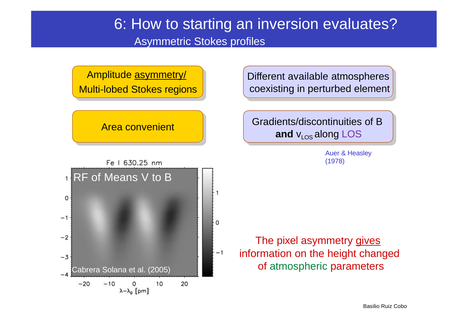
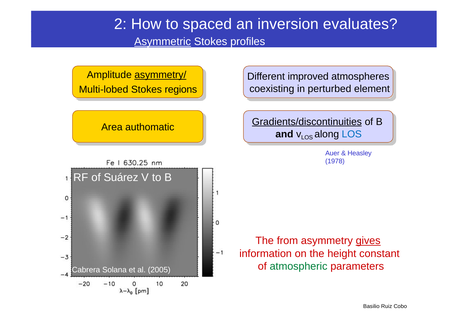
6: 6 -> 2
starting: starting -> spaced
Asymmetric underline: none -> present
available: available -> improved
Gradients/discontinuities underline: none -> present
convenient: convenient -> authomatic
LOS at (352, 134) colour: purple -> blue
Means: Means -> Suárez
pixel: pixel -> from
changed: changed -> constant
